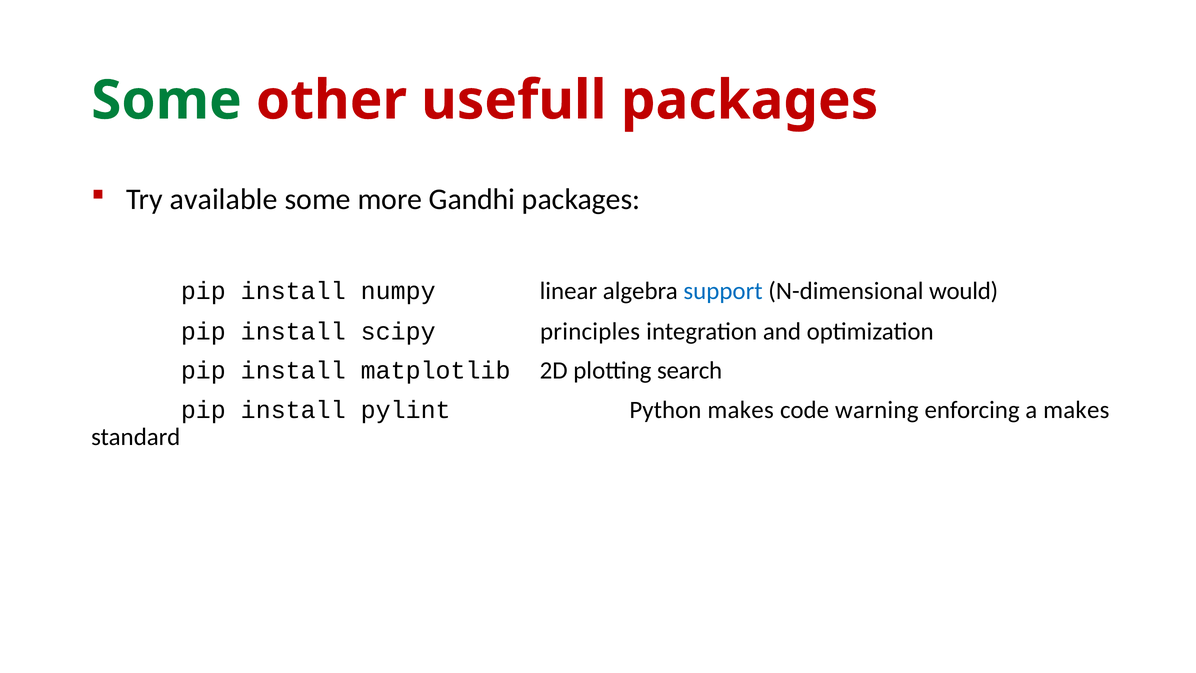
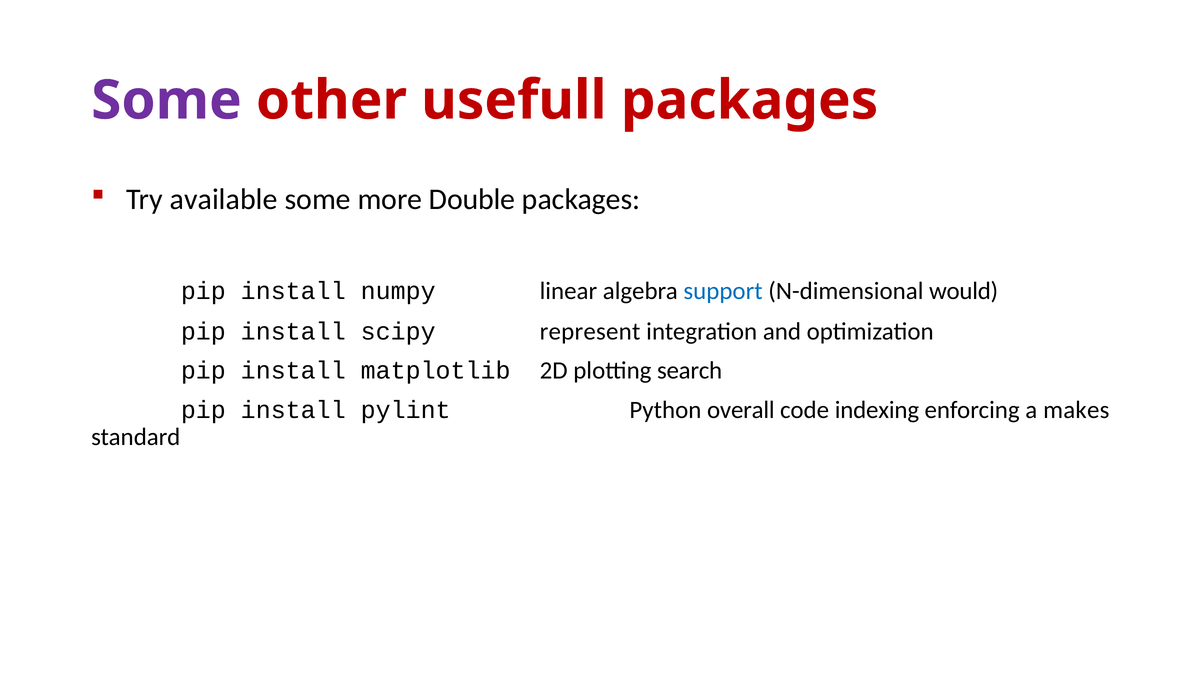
Some at (166, 100) colour: green -> purple
Gandhi: Gandhi -> Double
principles: principles -> represent
Python makes: makes -> overall
warning: warning -> indexing
